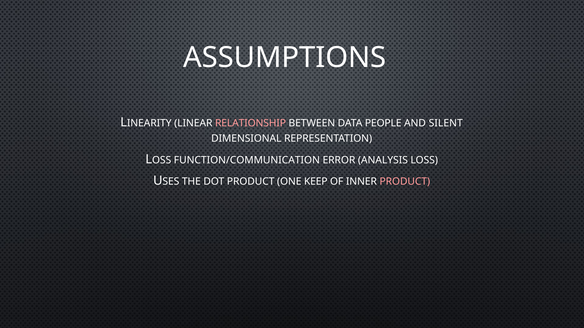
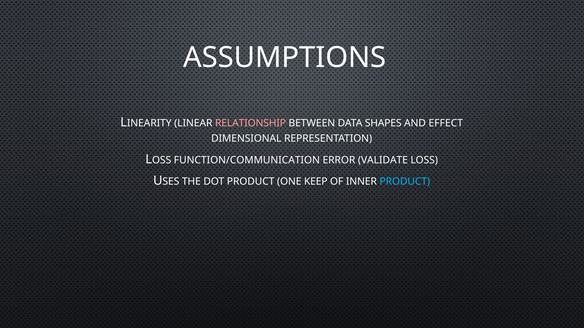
PEOPLE: PEOPLE -> SHAPES
SILENT: SILENT -> EFFECT
ANALYSIS: ANALYSIS -> VALIDATE
PRODUCT at (405, 182) colour: pink -> light blue
